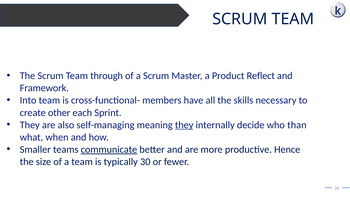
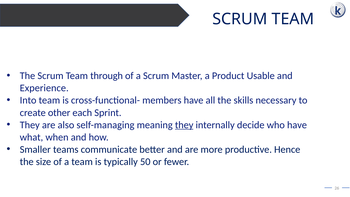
Reflect: Reflect -> Usable
Framework: Framework -> Experience
who than: than -> have
communicate underline: present -> none
30: 30 -> 50
